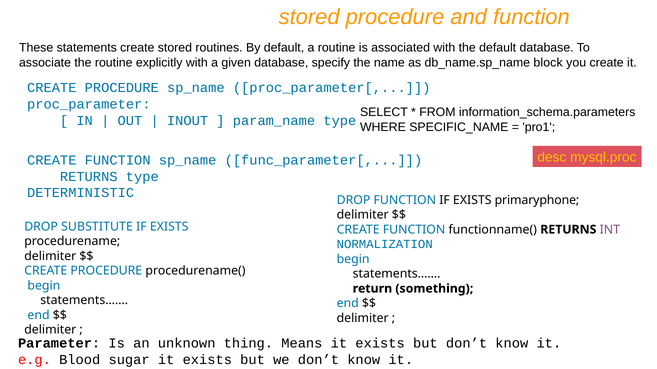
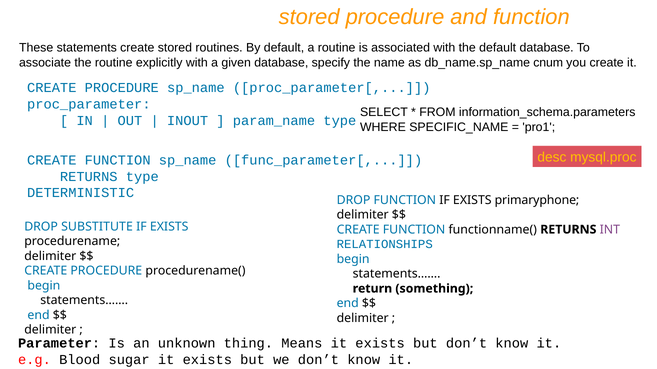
block: block -> cnum
NORMALIZATION: NORMALIZATION -> RELATIONSHIPS
